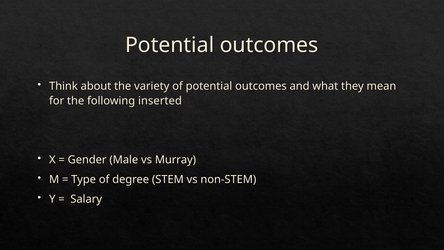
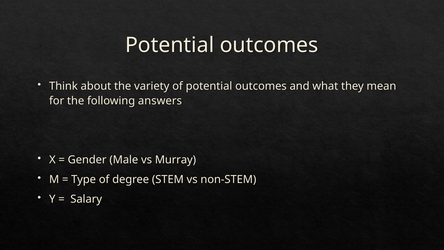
inserted: inserted -> answers
